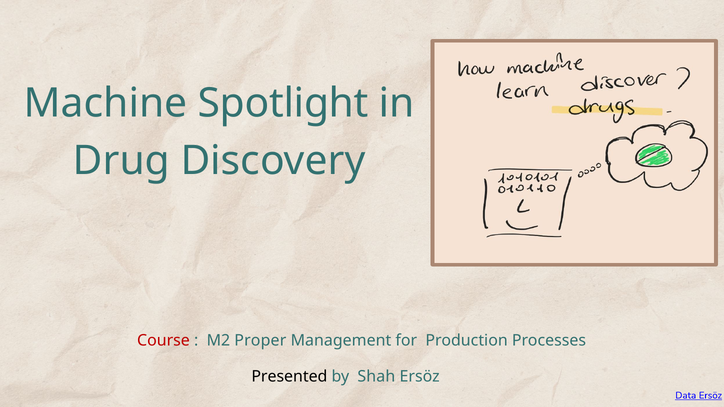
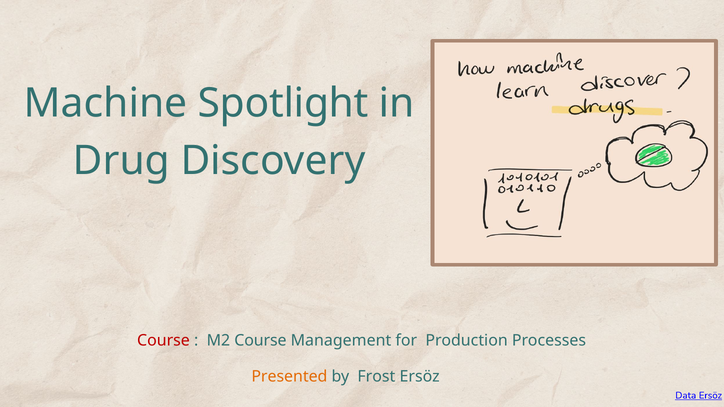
M2 Proper: Proper -> Course
Presented colour: black -> orange
Shah: Shah -> Frost
